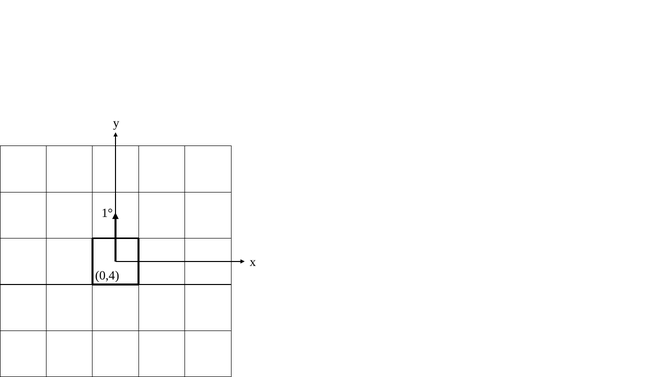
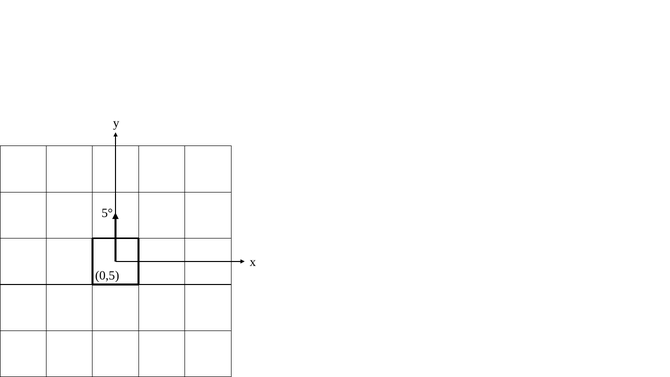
1°: 1° -> 5°
0,4: 0,4 -> 0,5
